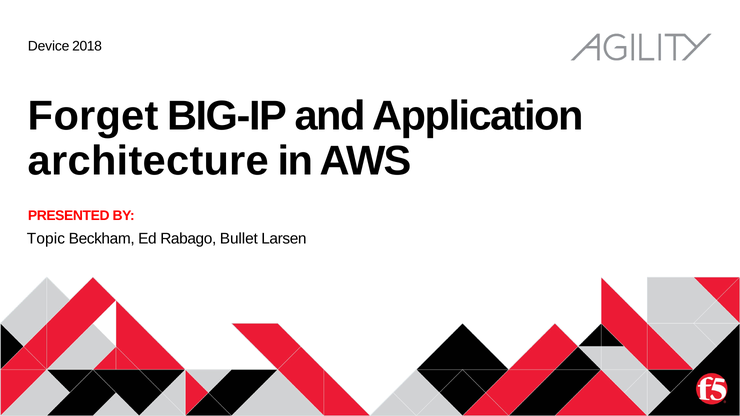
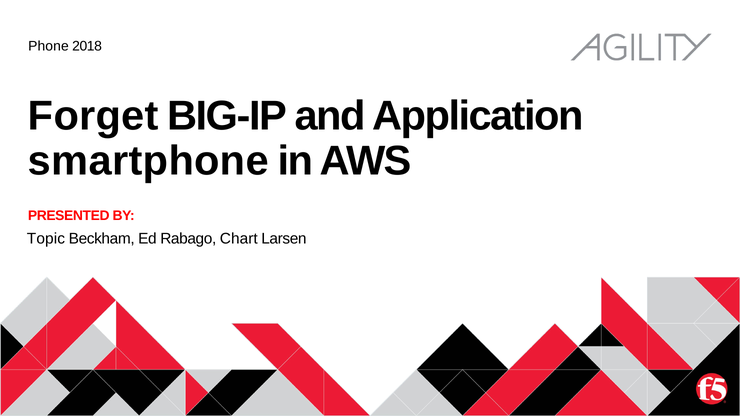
Device: Device -> Phone
architecture: architecture -> smartphone
Bullet: Bullet -> Chart
